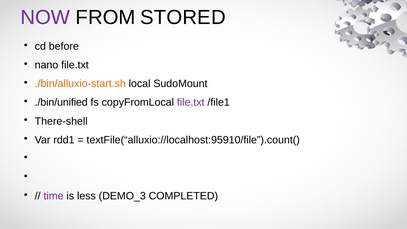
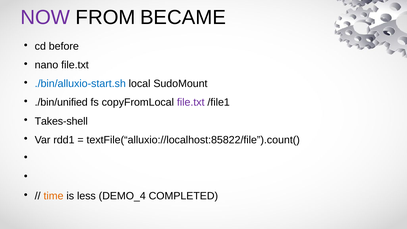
STORED: STORED -> BECAME
./bin/alluxio-start.sh colour: orange -> blue
There-shell: There-shell -> Takes-shell
textFile(“alluxio://localhost:95910/file”).count(: textFile(“alluxio://localhost:95910/file”).count( -> textFile(“alluxio://localhost:85822/file”).count(
time colour: purple -> orange
DEMO_3: DEMO_3 -> DEMO_4
